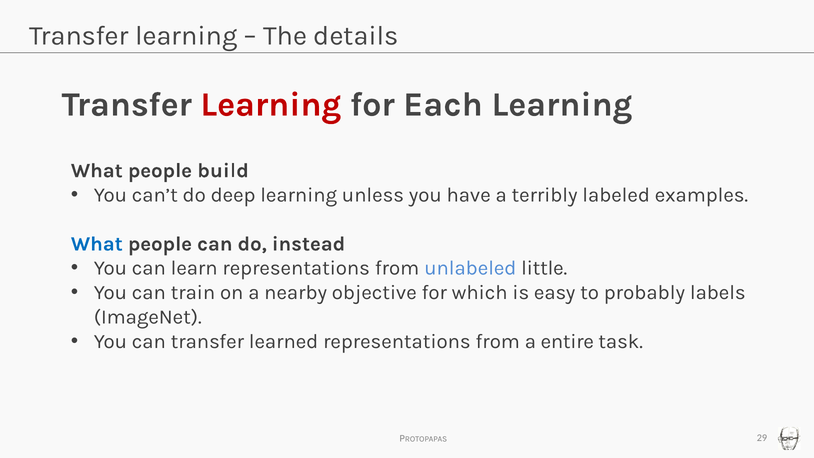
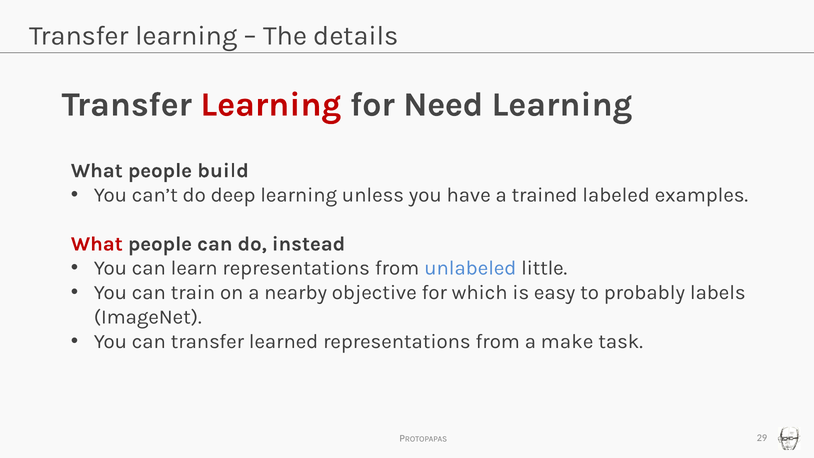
Each: Each -> Need
terribly: terribly -> trained
What at (97, 244) colour: blue -> red
entire: entire -> make
